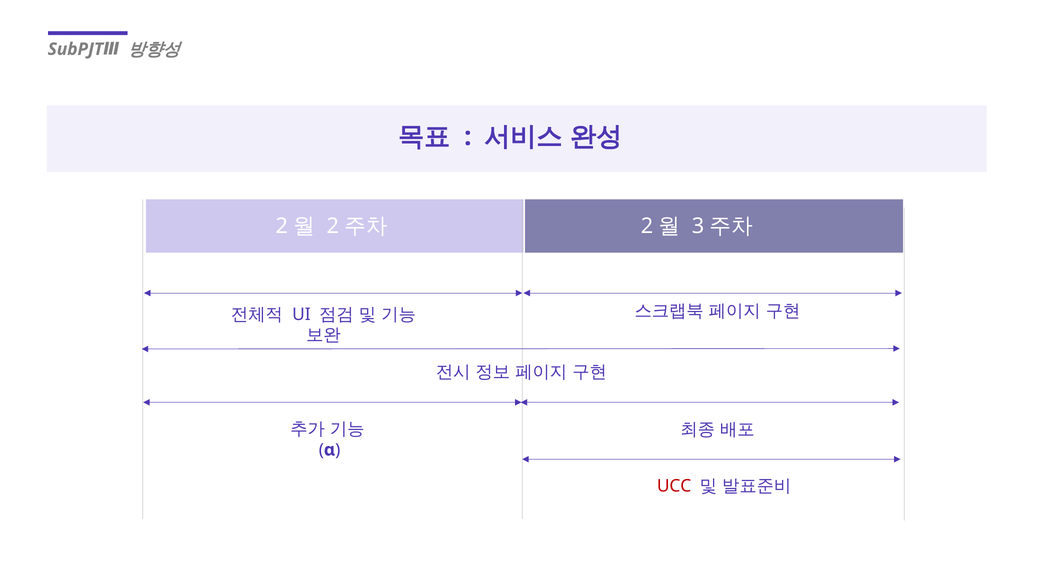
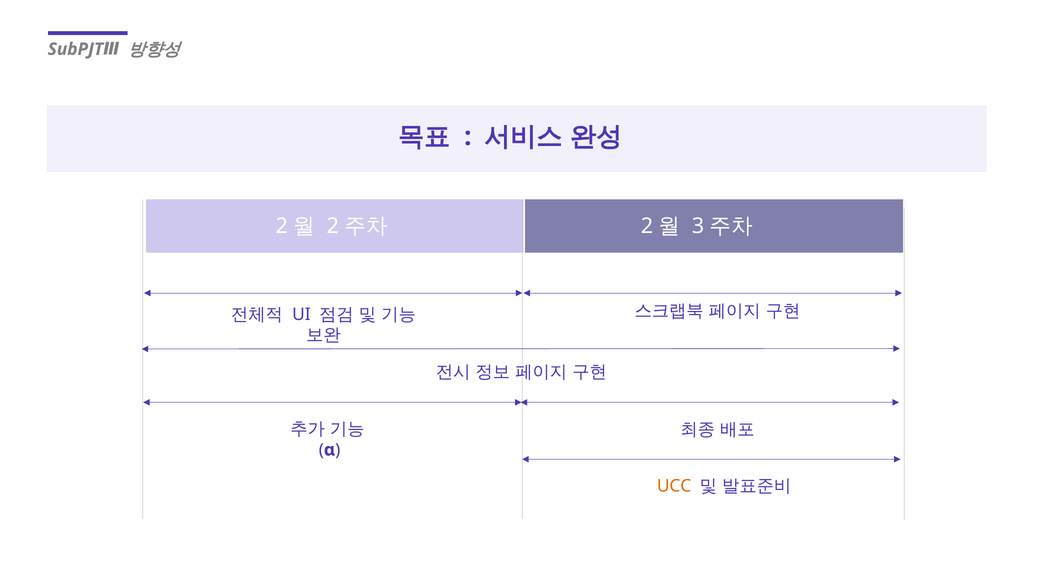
UCC colour: red -> orange
